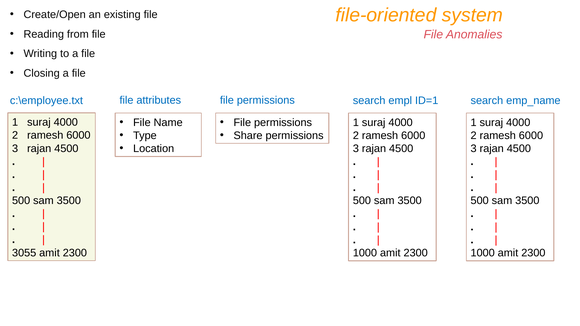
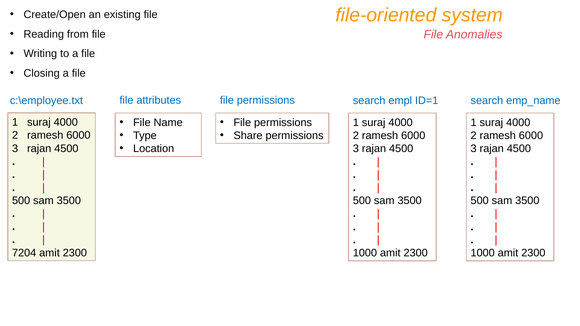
3055: 3055 -> 7204
